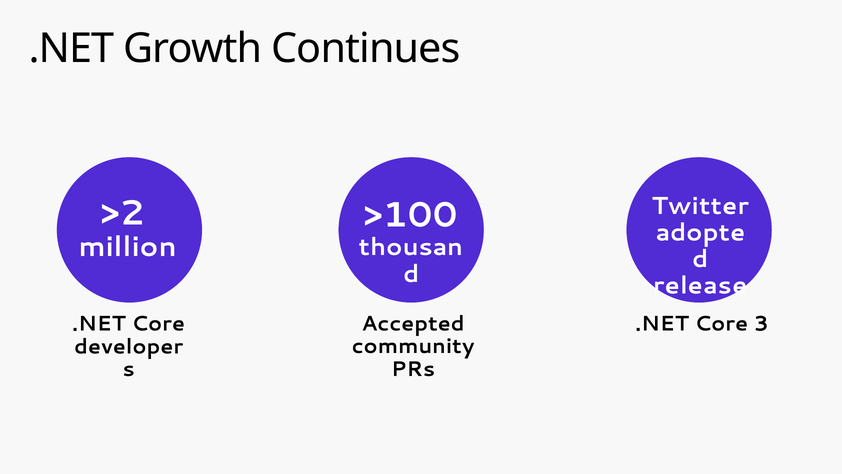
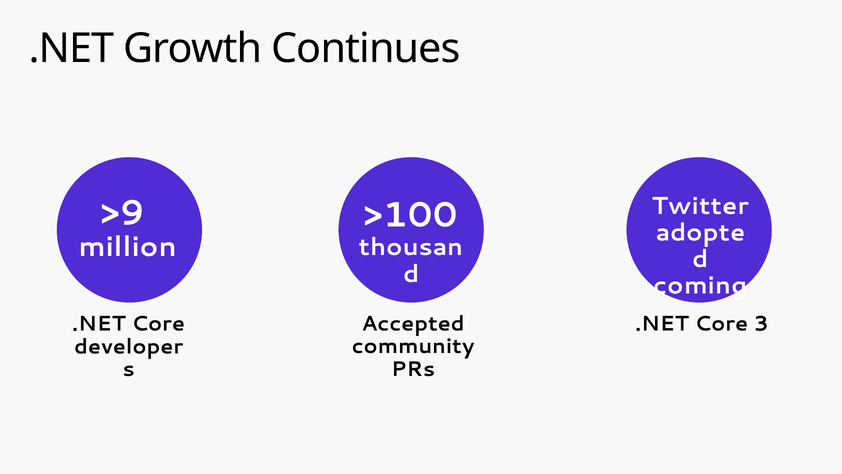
>2: >2 -> >9
release: release -> coming
